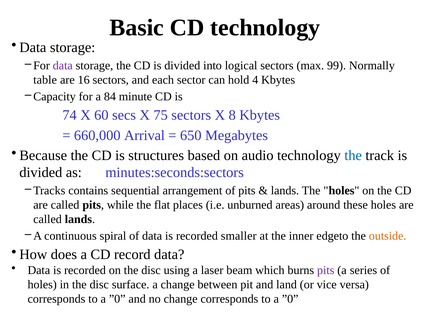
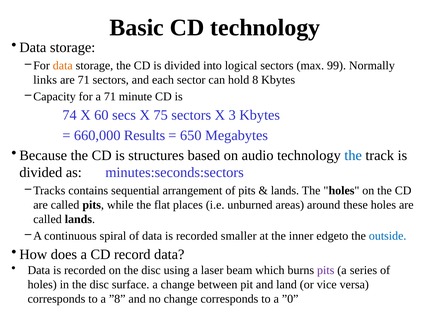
data at (63, 66) colour: purple -> orange
table: table -> links
are 16: 16 -> 71
4: 4 -> 8
a 84: 84 -> 71
8: 8 -> 3
Arrival: Arrival -> Results
outside colour: orange -> blue
”0 at (117, 299): ”0 -> ”8
